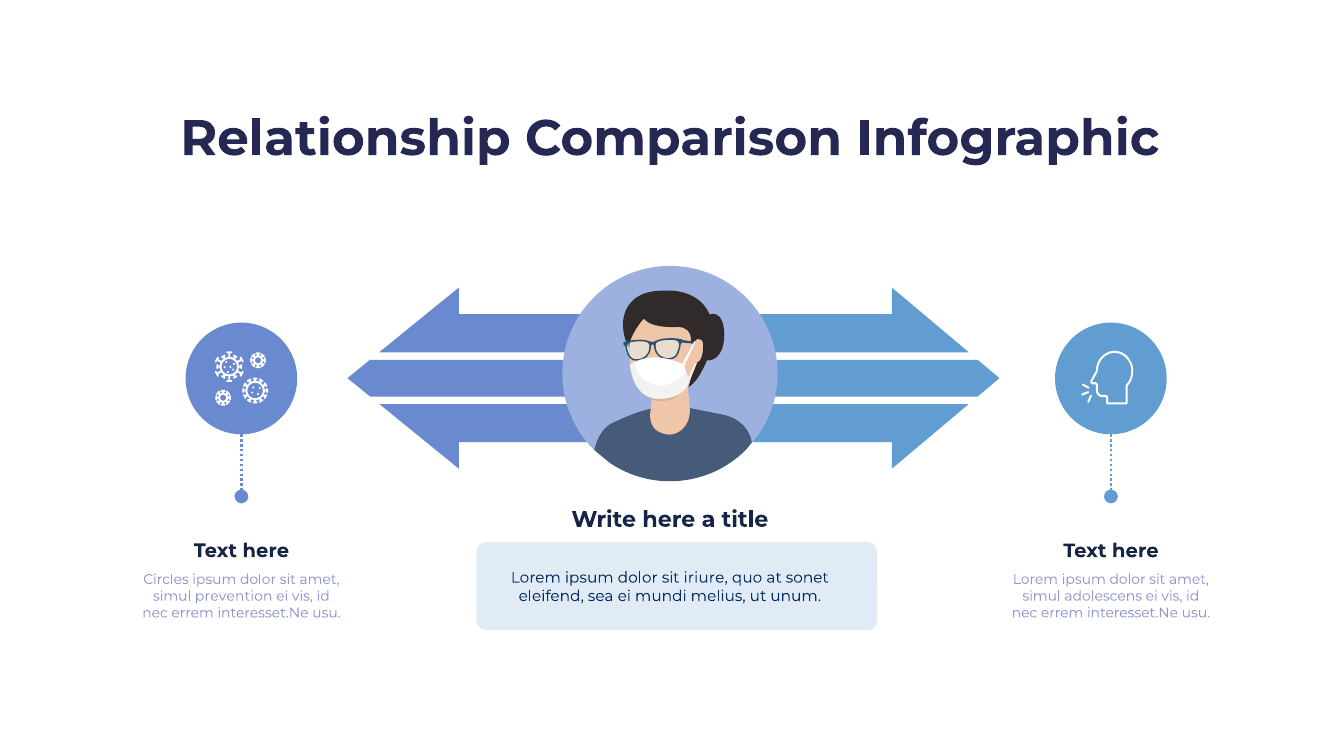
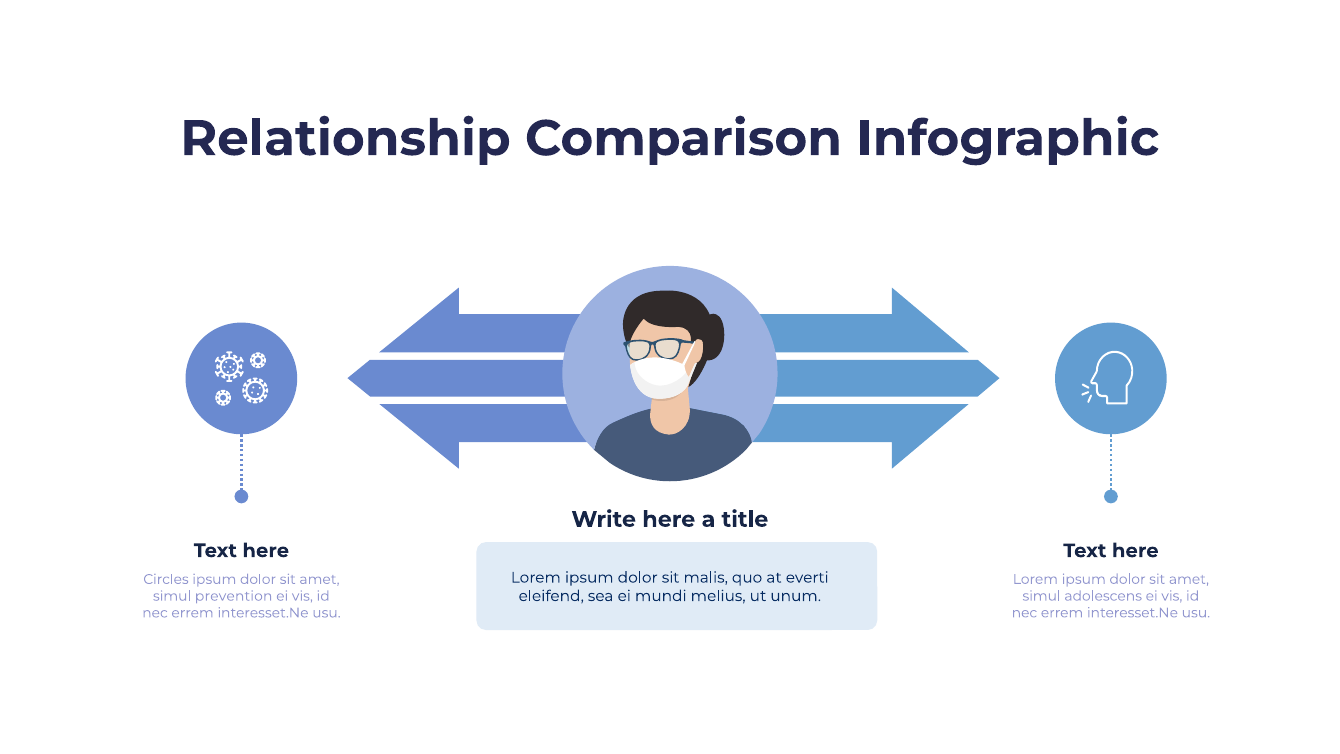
iriure: iriure -> malis
sonet: sonet -> everti
